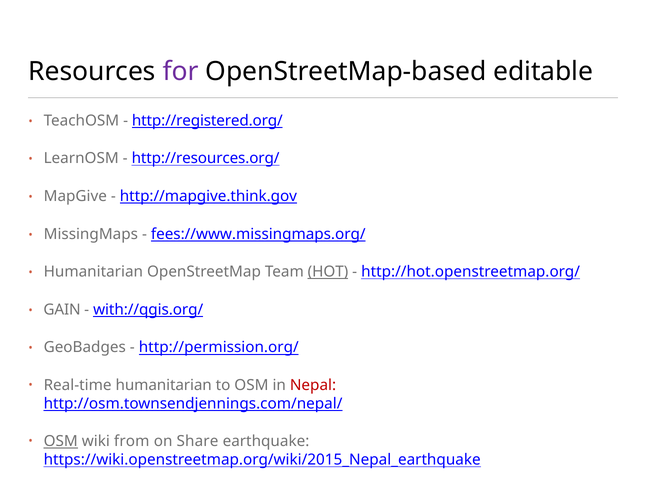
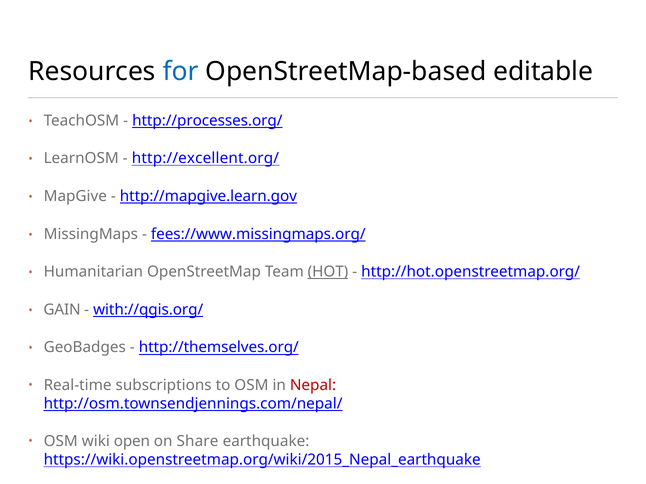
for colour: purple -> blue
http://registered.org/: http://registered.org/ -> http://processes.org/
http://resources.org/: http://resources.org/ -> http://excellent.org/
http://mapgive.think.gov: http://mapgive.think.gov -> http://mapgive.learn.gov
http://permission.org/: http://permission.org/ -> http://themselves.org/
Real-time humanitarian: humanitarian -> subscriptions
OSM at (61, 442) underline: present -> none
from: from -> open
